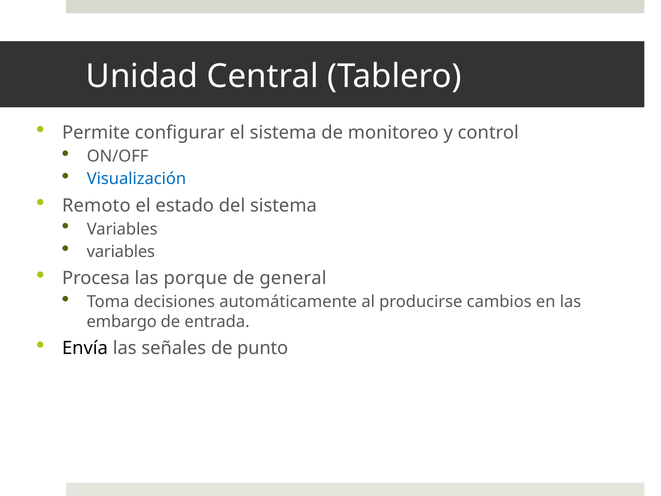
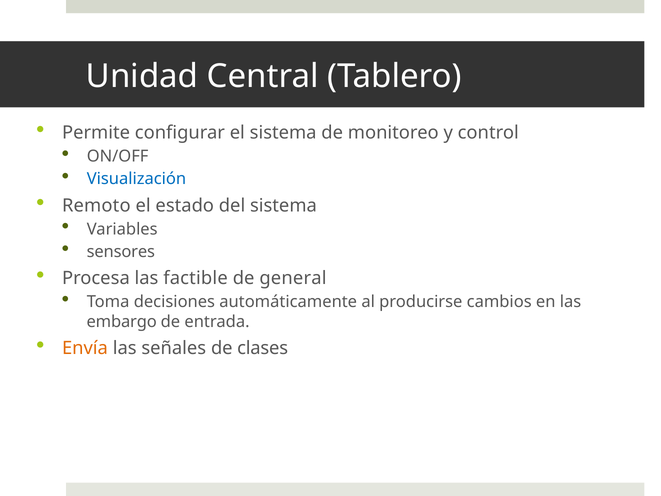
variables at (121, 252): variables -> sensores
porque: porque -> factible
Envía colour: black -> orange
punto: punto -> clases
